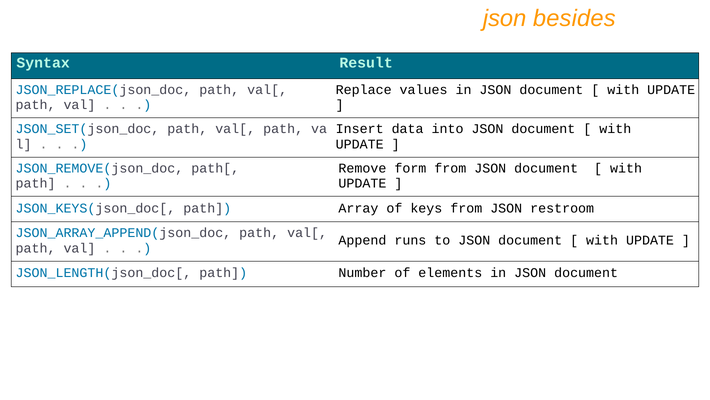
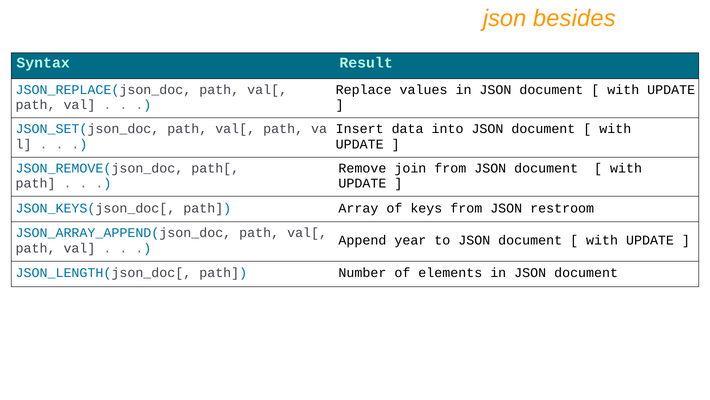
form: form -> join
runs: runs -> year
